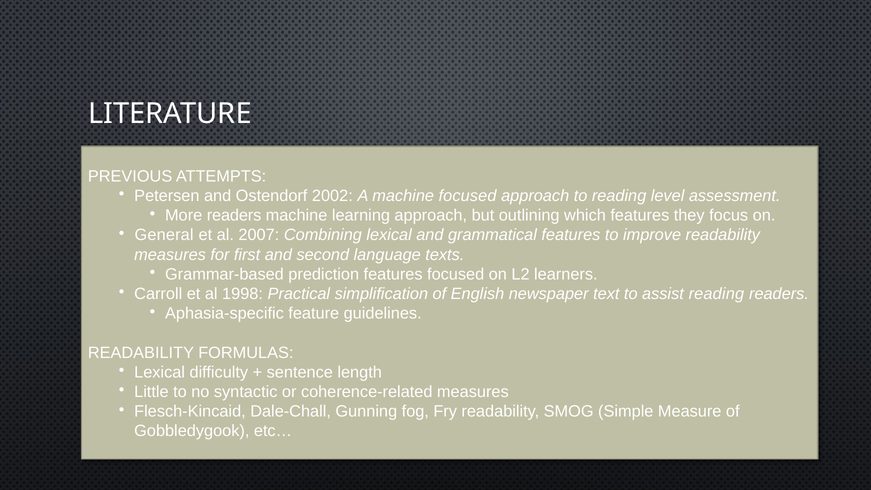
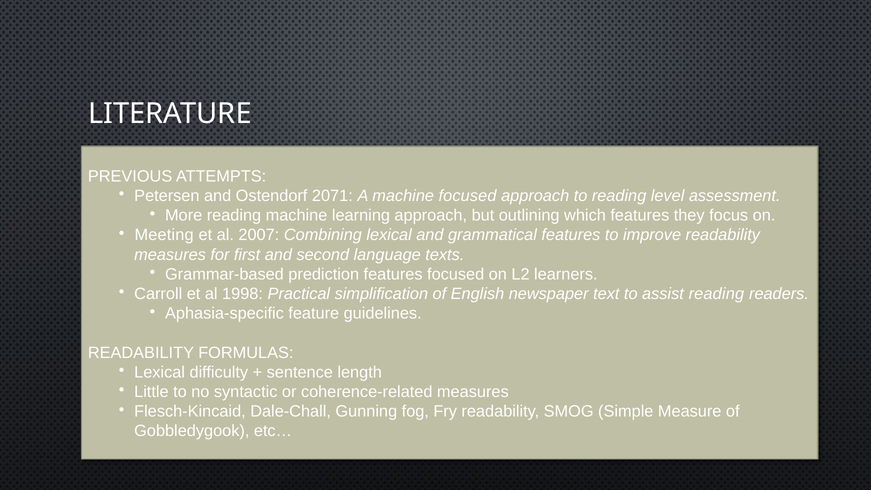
2002: 2002 -> 2071
More readers: readers -> reading
General: General -> Meeting
